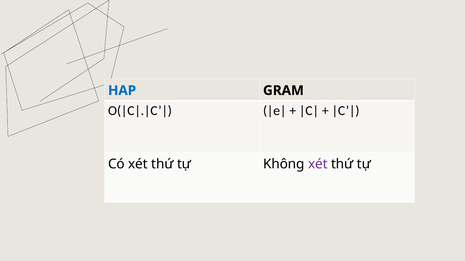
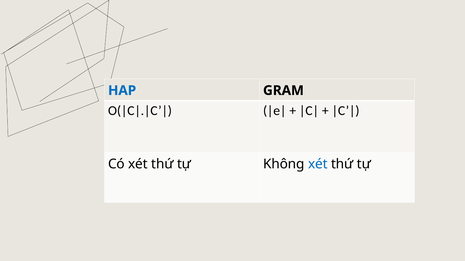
xét at (318, 164) colour: purple -> blue
